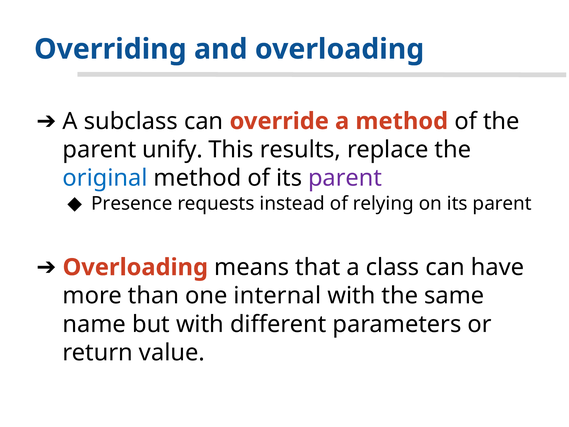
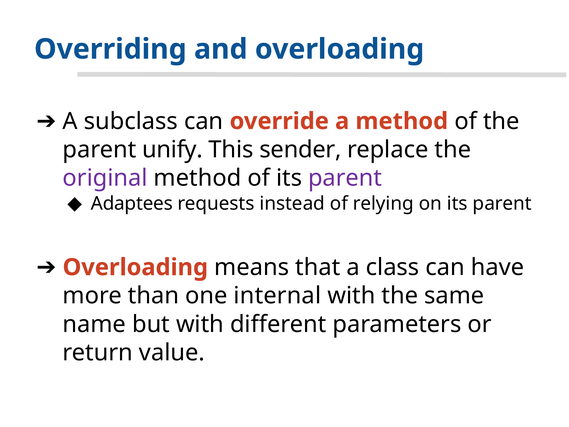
results: results -> sender
original colour: blue -> purple
Presence: Presence -> Adaptees
